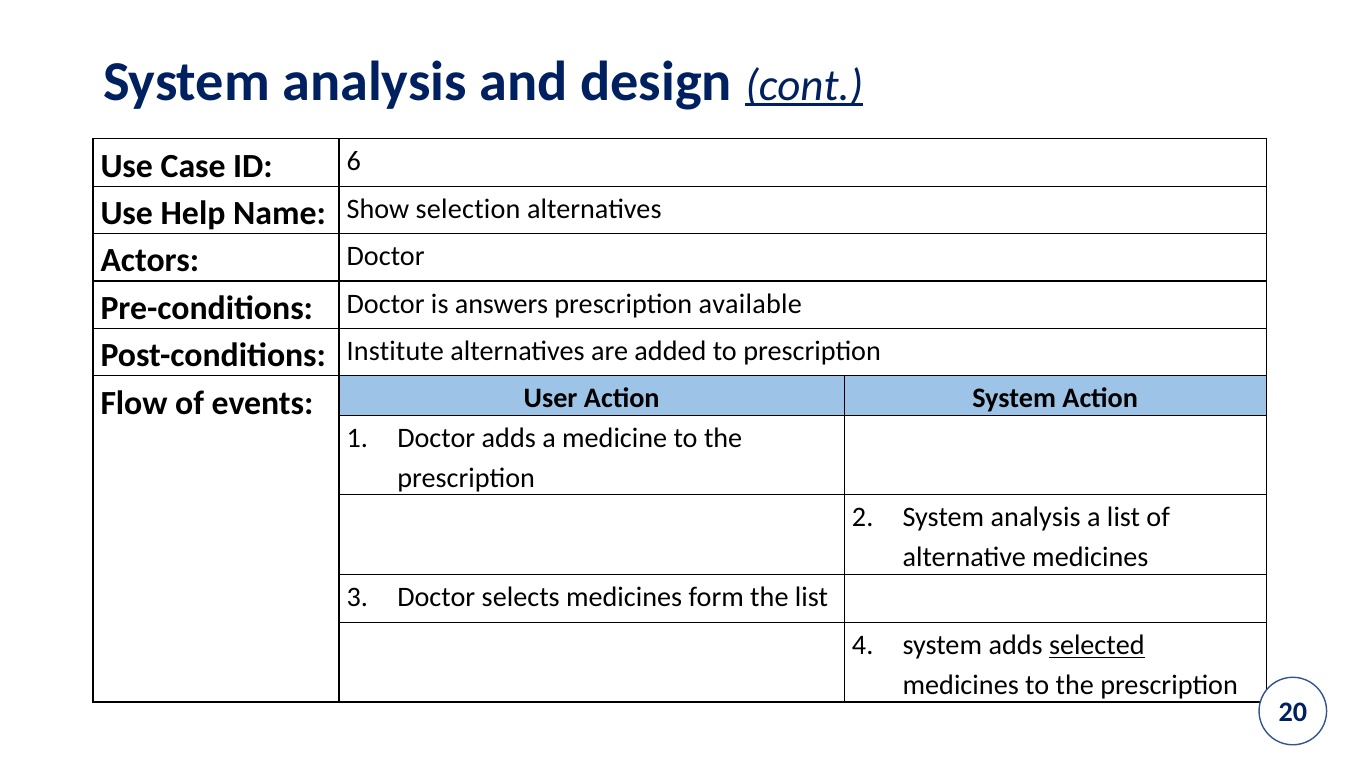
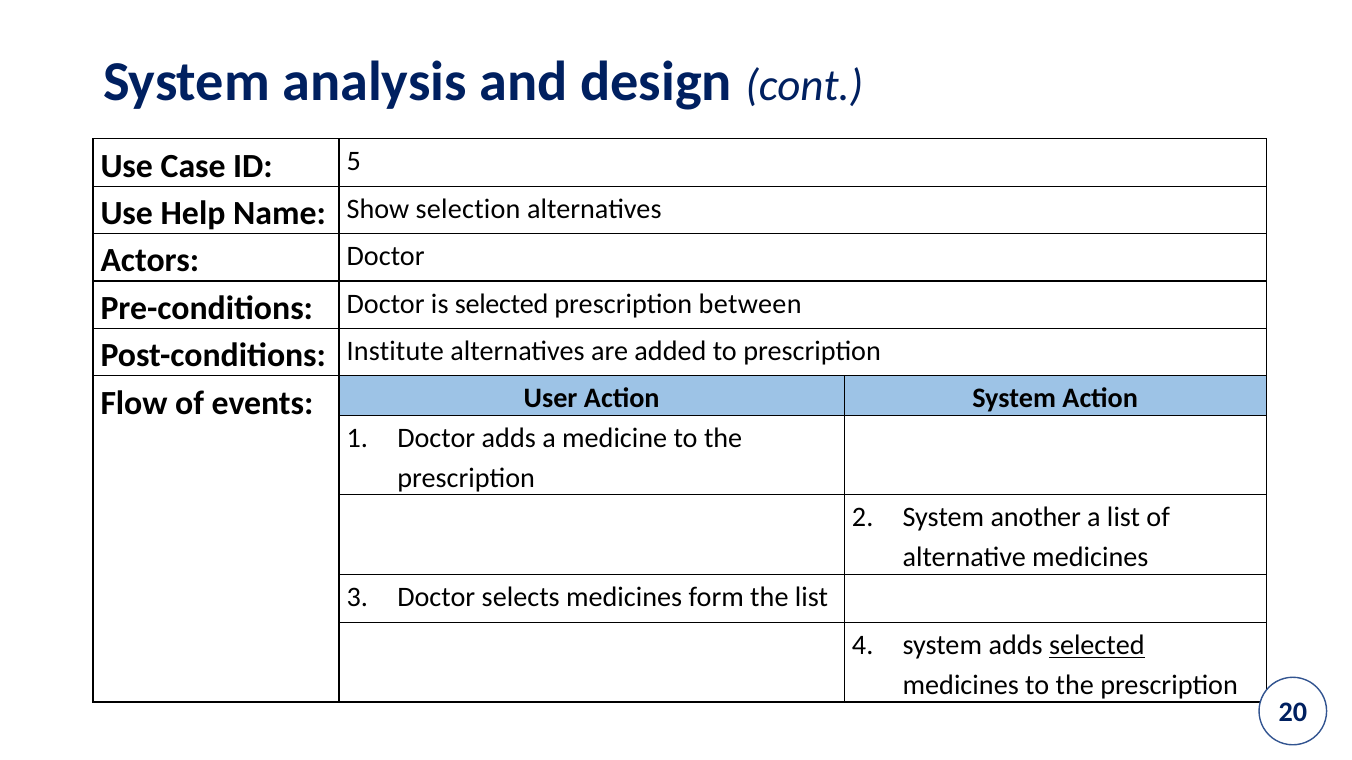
cont underline: present -> none
6: 6 -> 5
is answers: answers -> selected
available: available -> between
analysis at (1036, 518): analysis -> another
